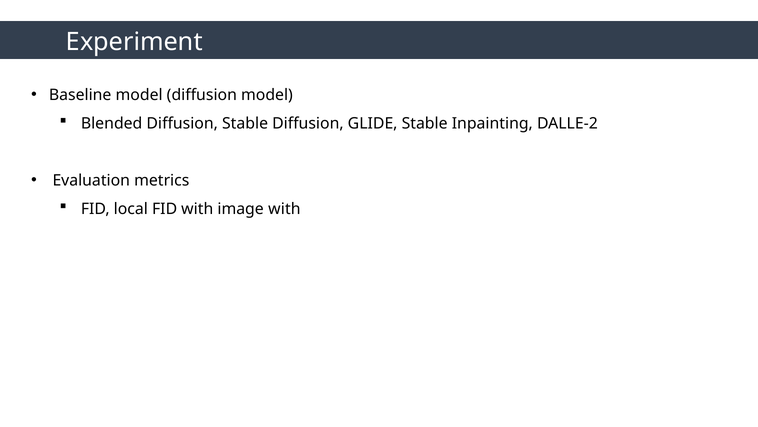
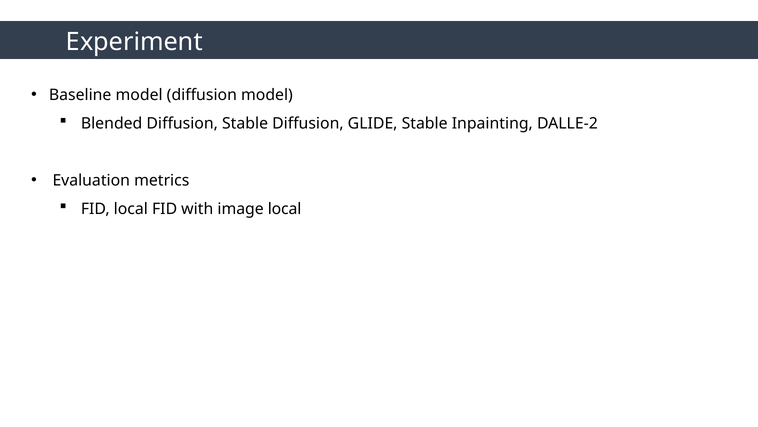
image with: with -> local
